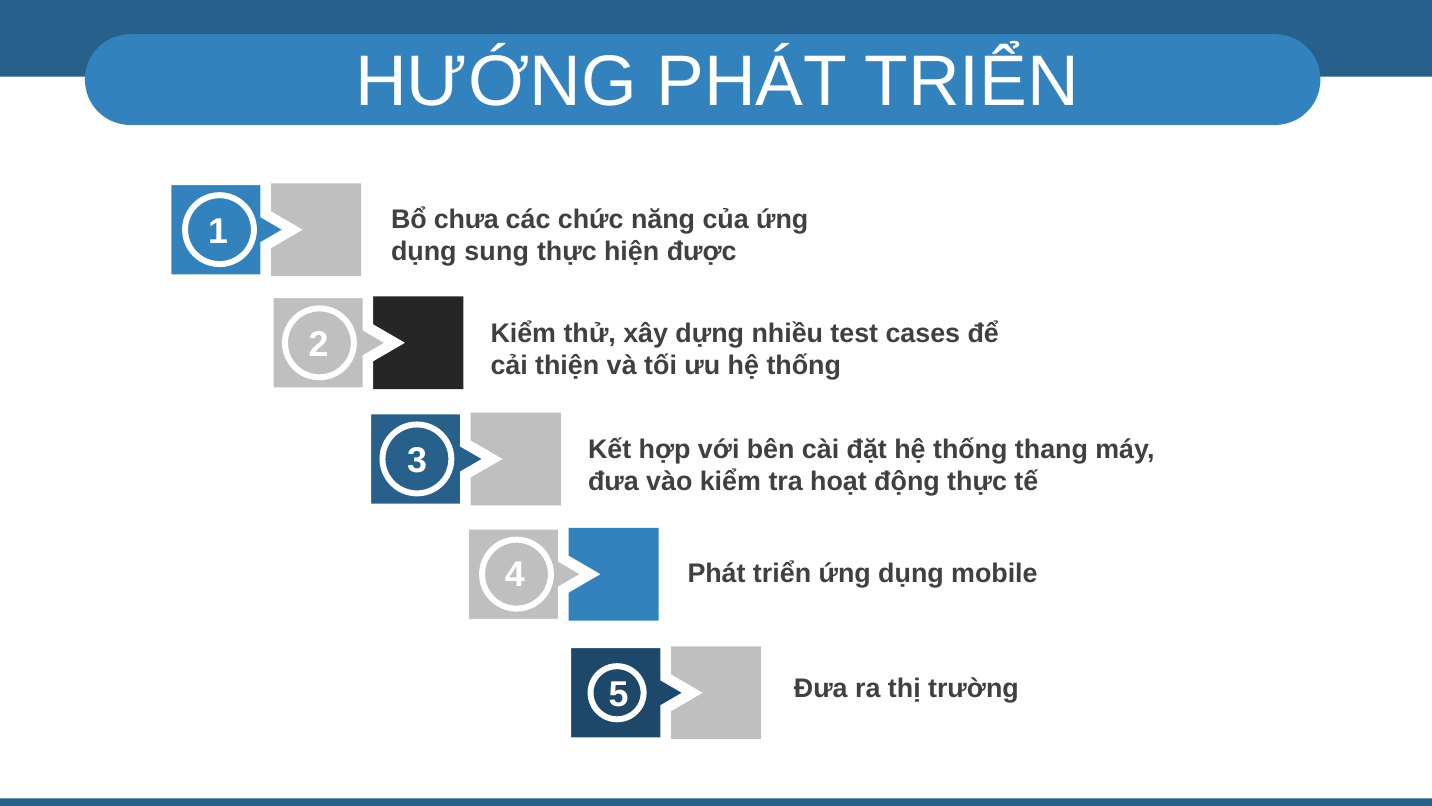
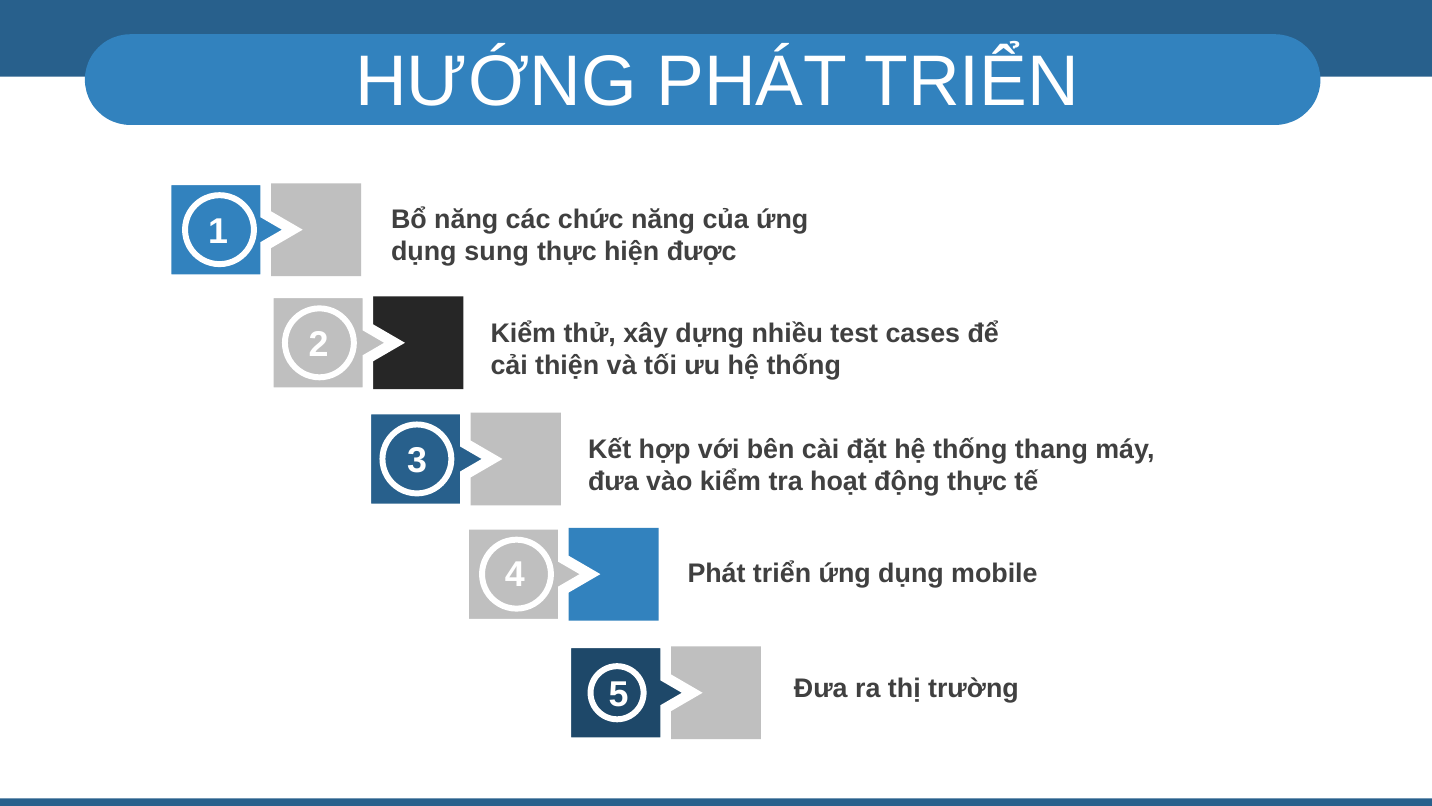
Bổ chưa: chưa -> năng
